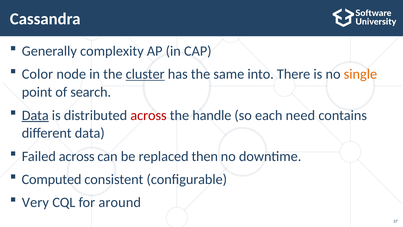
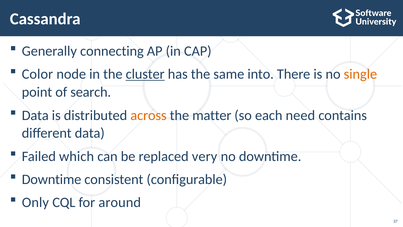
complexity: complexity -> connecting
Data at (35, 115) underline: present -> none
across at (149, 115) colour: red -> orange
handle: handle -> matter
Failed across: across -> which
then: then -> very
Computed at (52, 179): Computed -> Downtime
Very: Very -> Only
